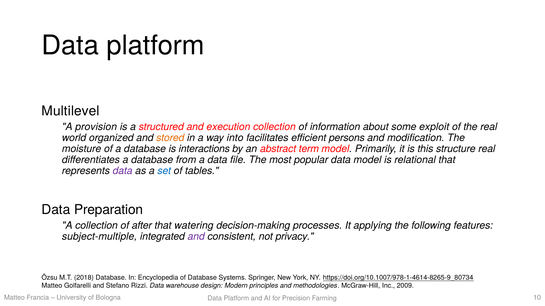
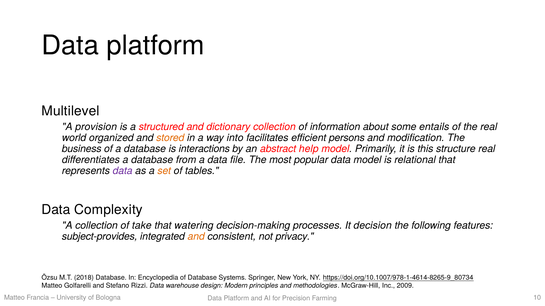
execution: execution -> dictionary
exploit: exploit -> entails
moisture: moisture -> business
term: term -> help
set colour: blue -> orange
Preparation: Preparation -> Complexity
after: after -> take
applying: applying -> decision
subject-multiple: subject-multiple -> subject-provides
and at (196, 237) colour: purple -> orange
